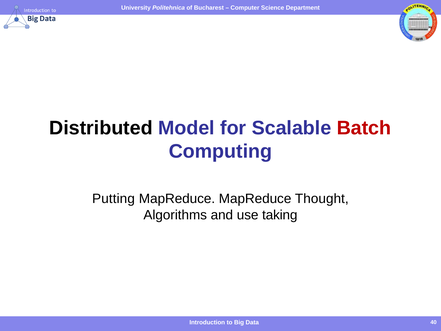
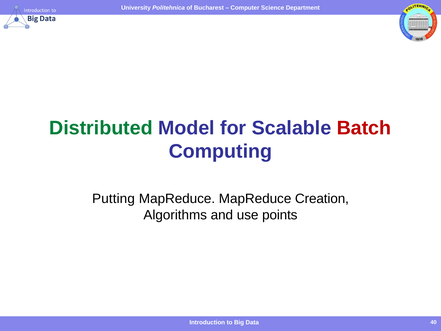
Distributed colour: black -> green
Thought: Thought -> Creation
taking: taking -> points
